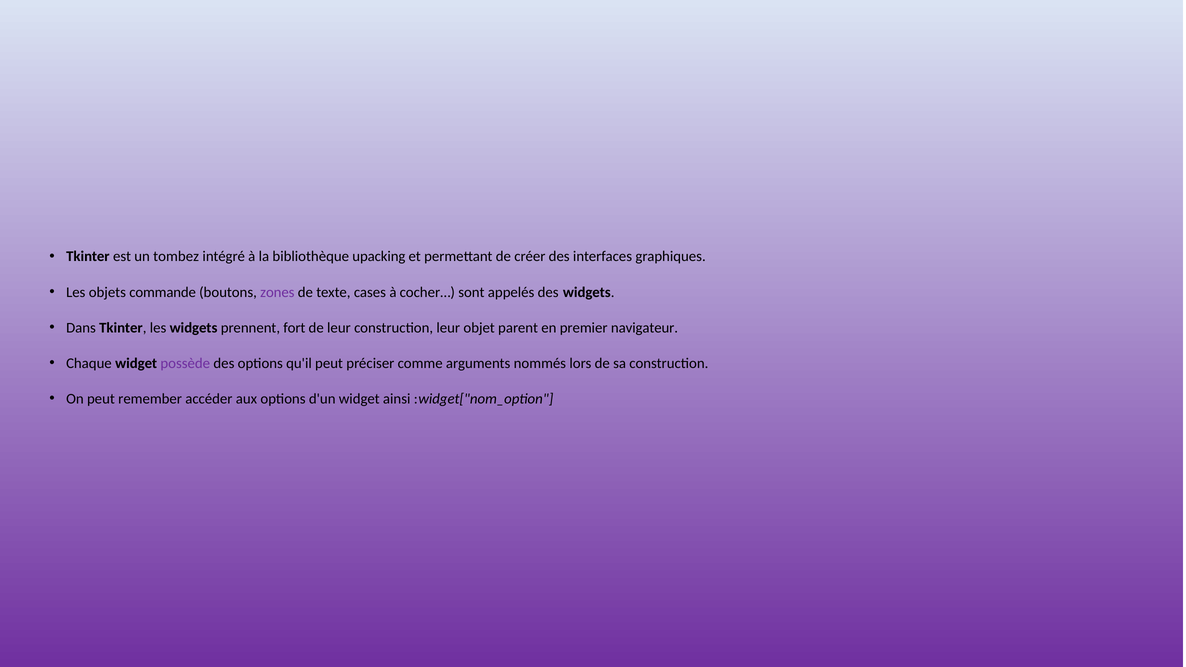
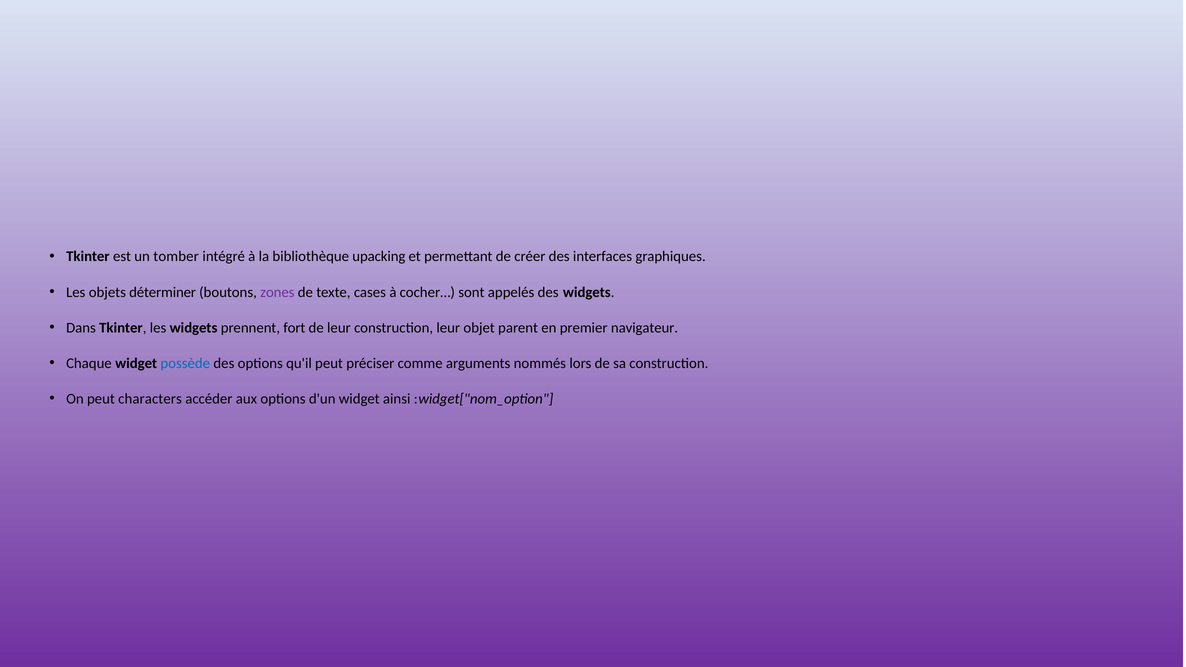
tombez: tombez -> tomber
commande: commande -> déterminer
possède colour: purple -> blue
remember: remember -> characters
